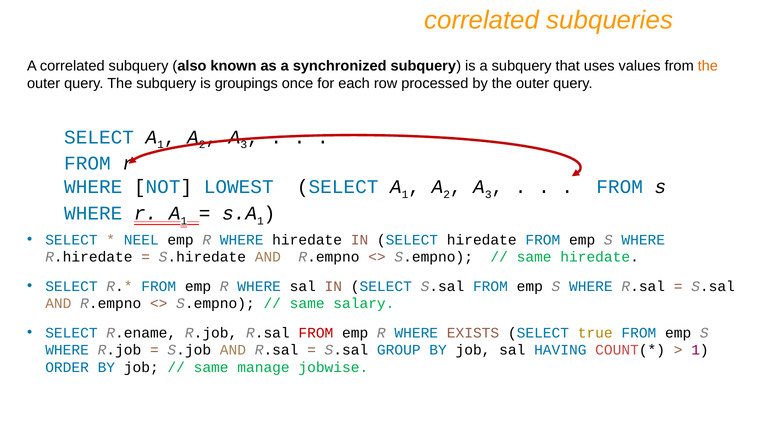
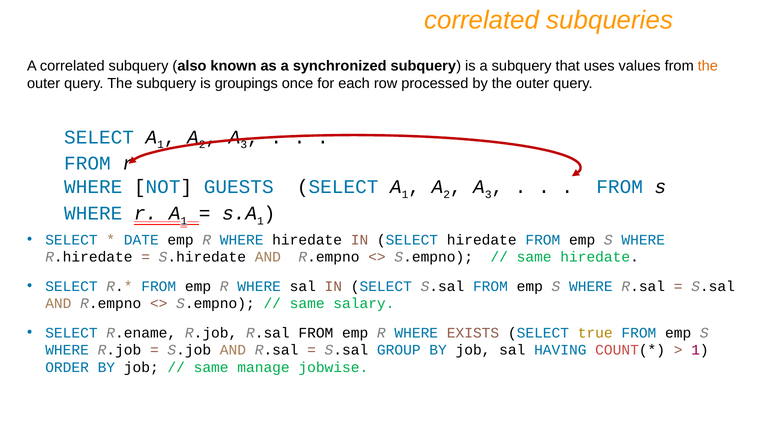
LOWEST: LOWEST -> GUESTS
NEEL: NEEL -> DATE
FROM at (316, 333) colour: red -> black
